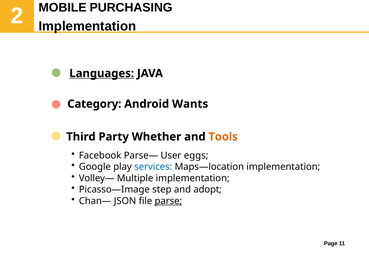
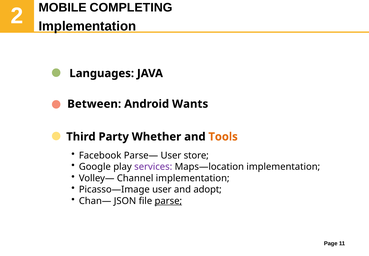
PURCHASING: PURCHASING -> COMPLETING
Languages underline: present -> none
Category: Category -> Between
eggs: eggs -> store
services colour: blue -> purple
Multiple: Multiple -> Channel
Picasso—Image step: step -> user
